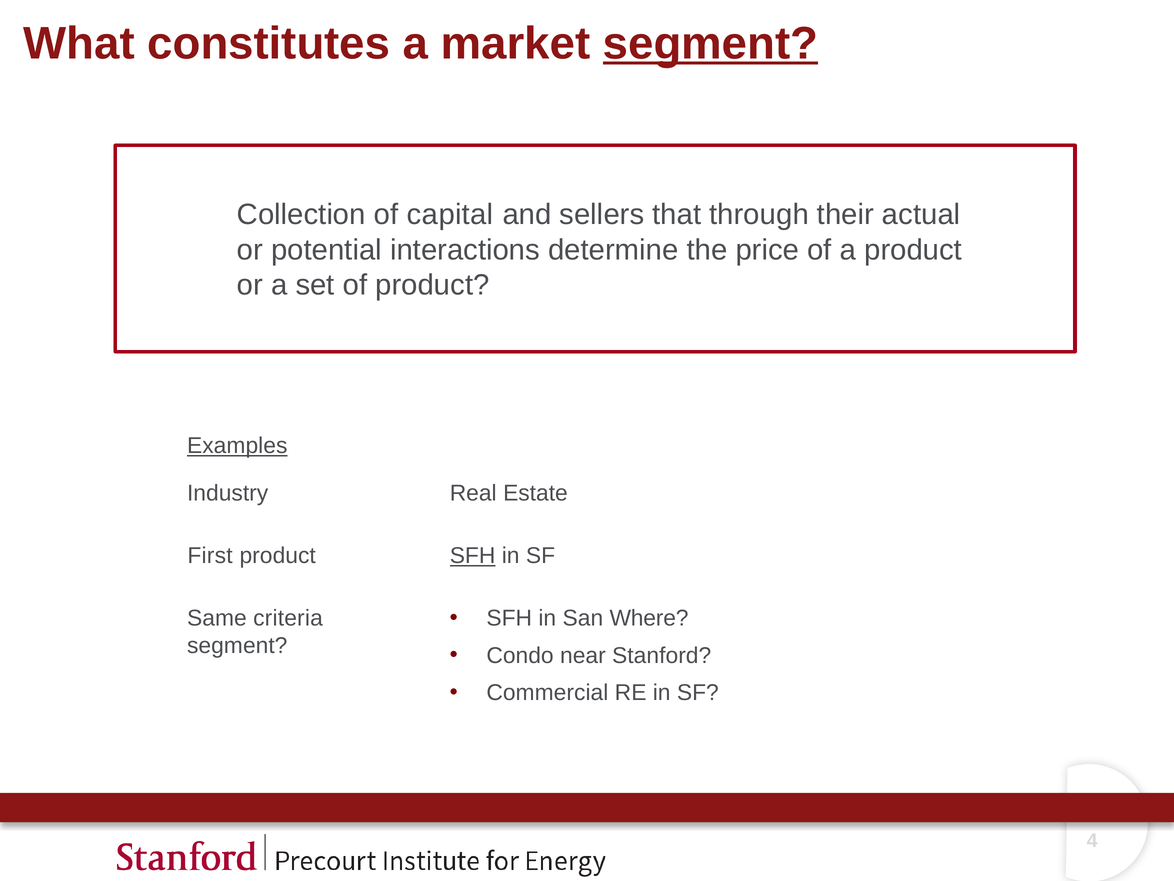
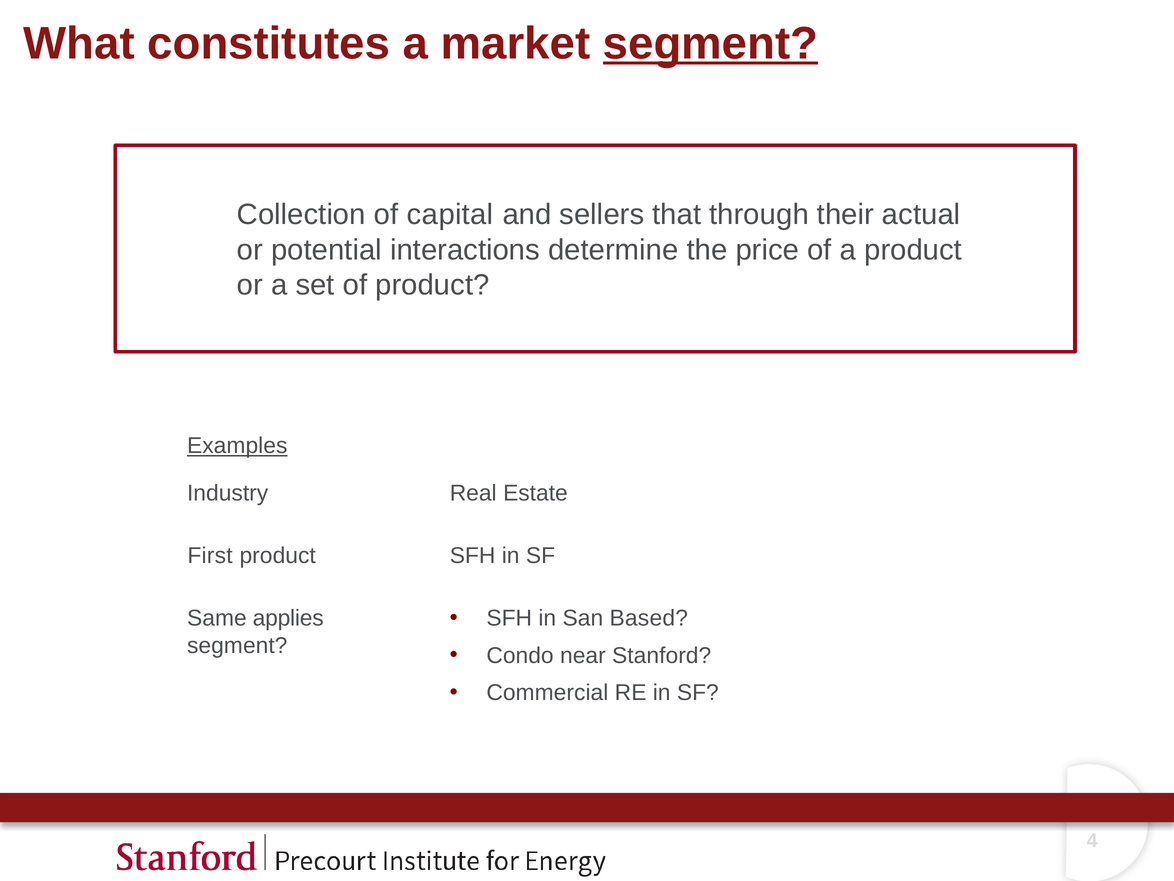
SFH at (473, 556) underline: present -> none
Where: Where -> Based
criteria: criteria -> applies
